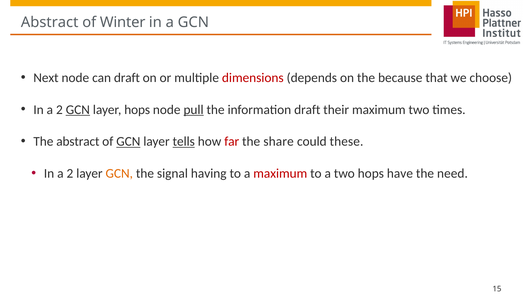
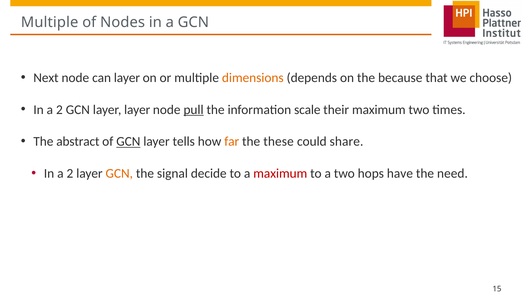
Abstract at (50, 22): Abstract -> Multiple
Winter: Winter -> Nodes
can draft: draft -> layer
dimensions colour: red -> orange
GCN at (78, 110) underline: present -> none
layer hops: hops -> layer
information draft: draft -> scale
tells underline: present -> none
far colour: red -> orange
share: share -> these
these: these -> share
having: having -> decide
